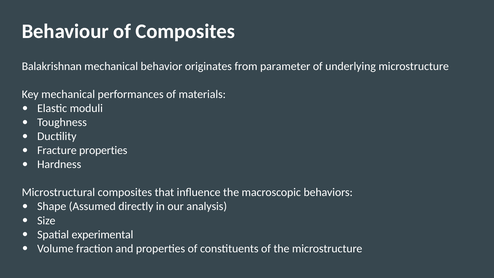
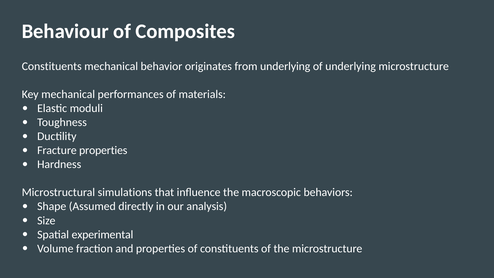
Balakrishnan at (52, 66): Balakrishnan -> Constituents
from parameter: parameter -> underlying
Microstructural composites: composites -> simulations
